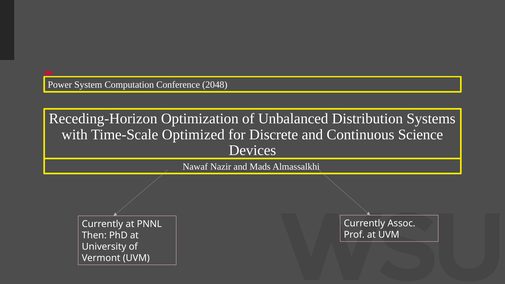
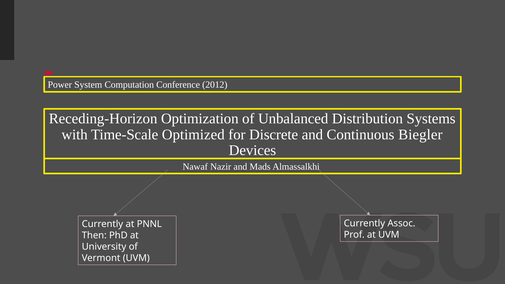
2048: 2048 -> 2012
Science: Science -> Biegler
